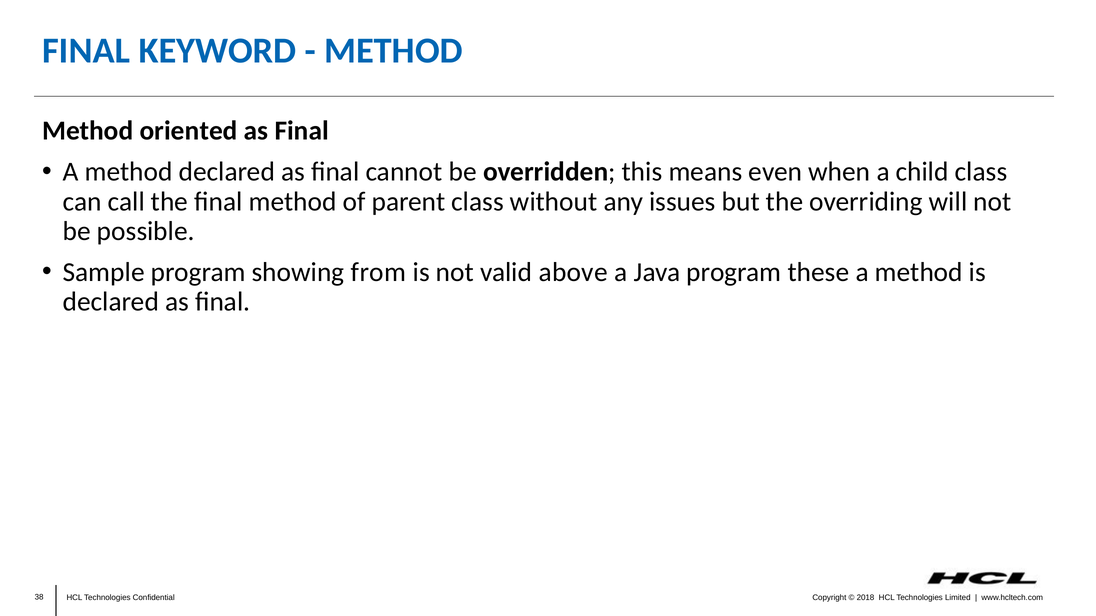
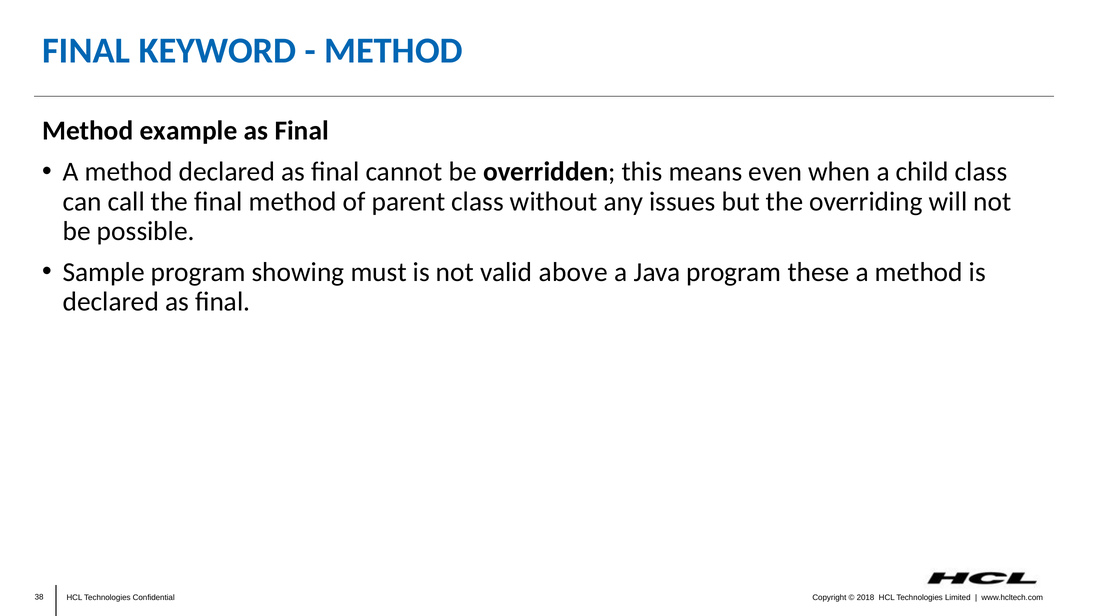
oriented: oriented -> example
from: from -> must
